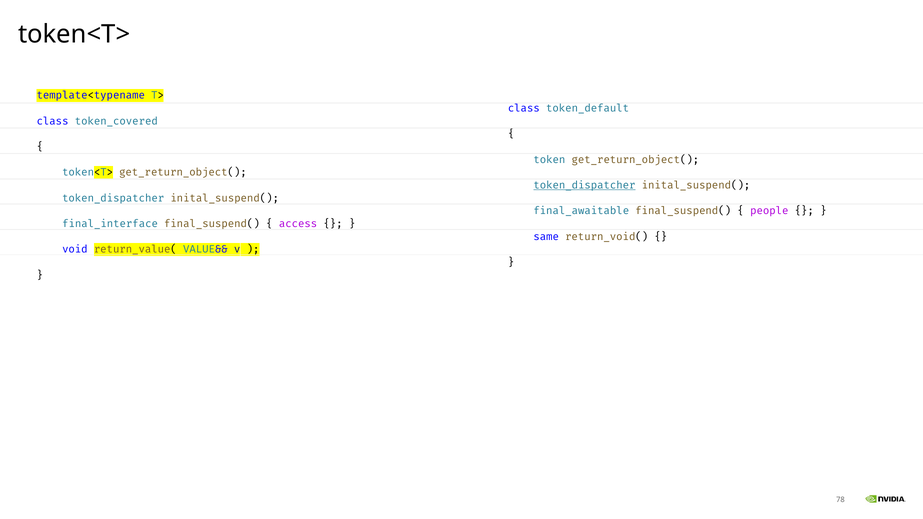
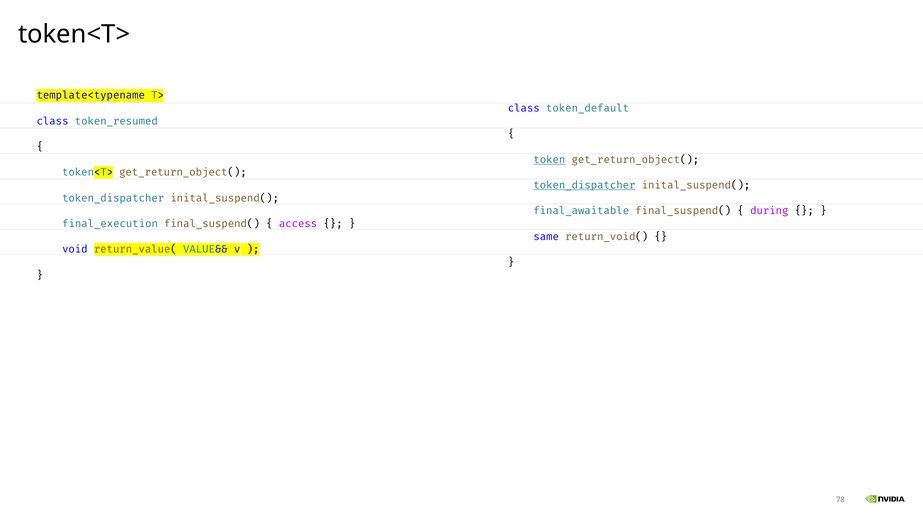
token_covered: token_covered -> token_resumed
token underline: none -> present
people: people -> during
final_interface: final_interface -> final_execution
